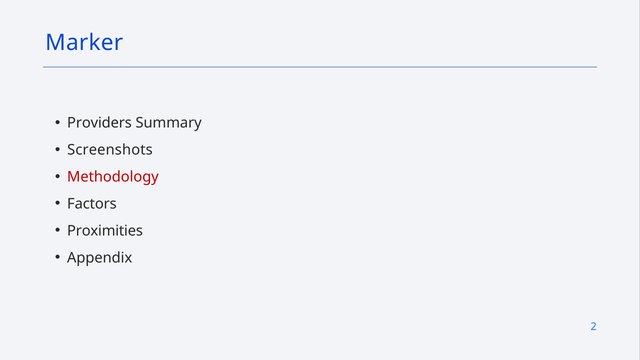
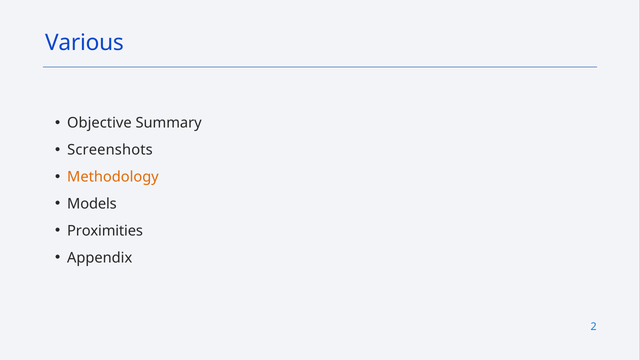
Marker: Marker -> Various
Providers: Providers -> Objective
Methodology colour: red -> orange
Factors: Factors -> Models
